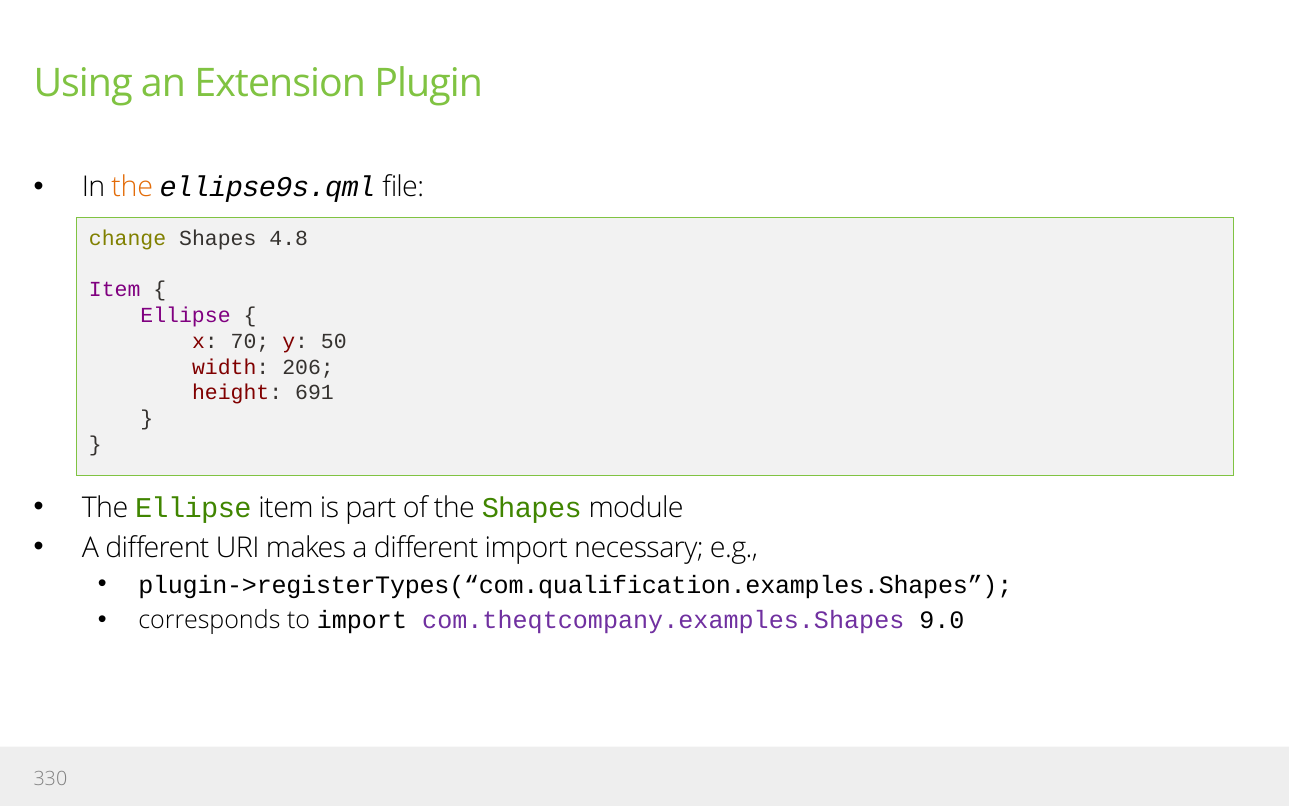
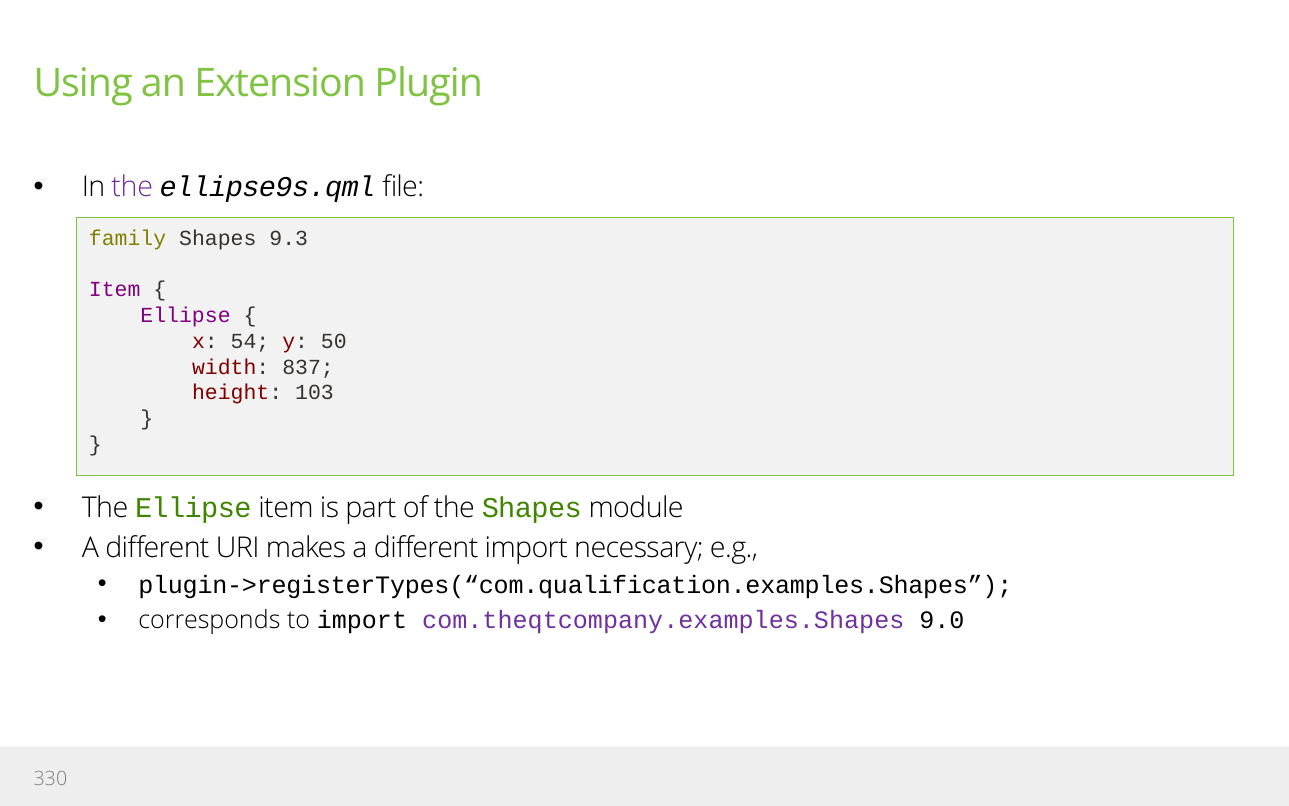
the at (132, 187) colour: orange -> purple
change: change -> family
4.8: 4.8 -> 9.3
70: 70 -> 54
206: 206 -> 837
691: 691 -> 103
